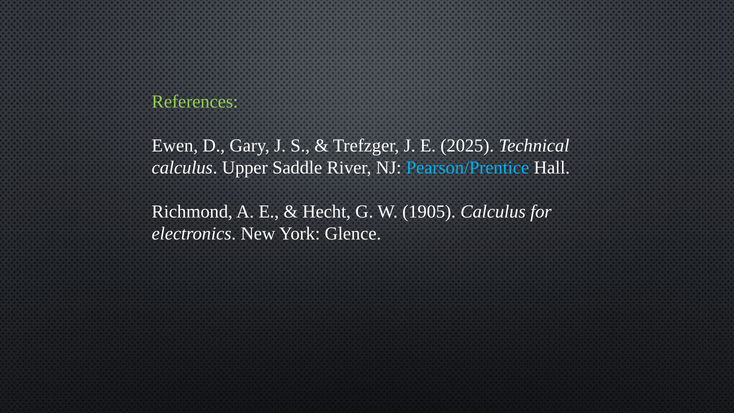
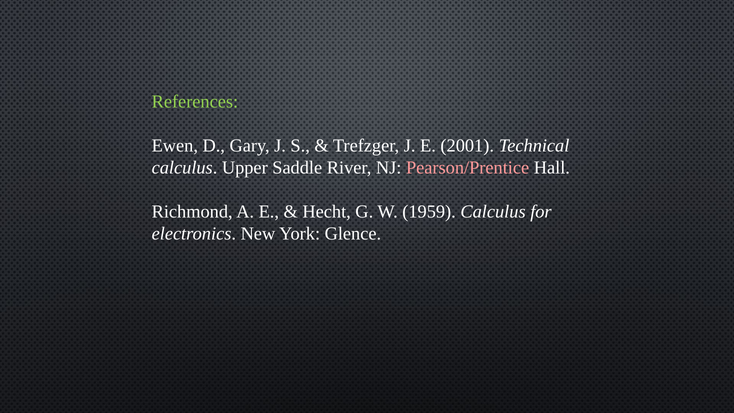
2025: 2025 -> 2001
Pearson/Prentice colour: light blue -> pink
1905: 1905 -> 1959
